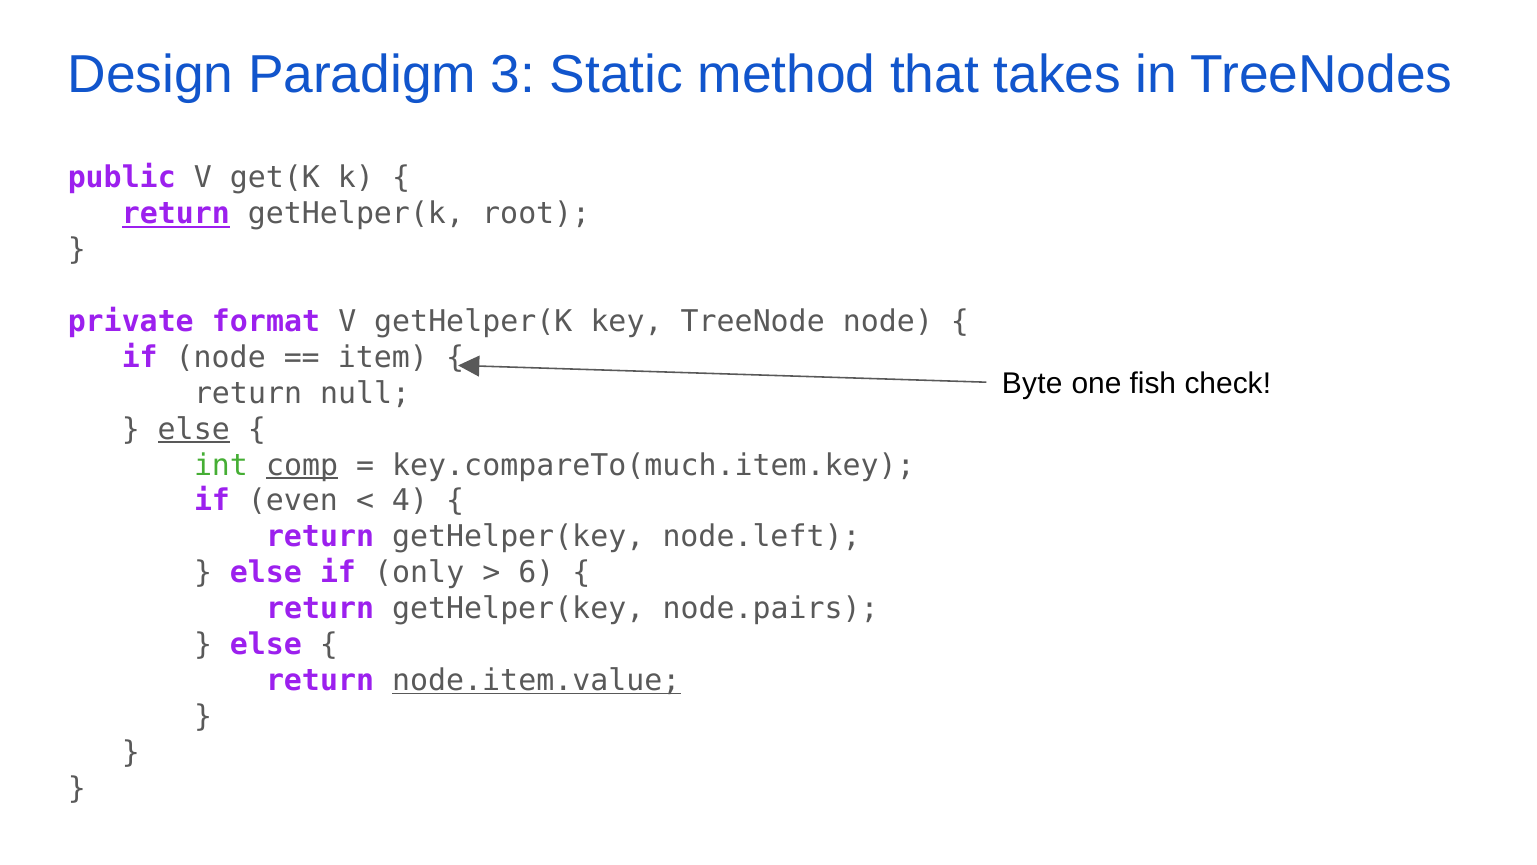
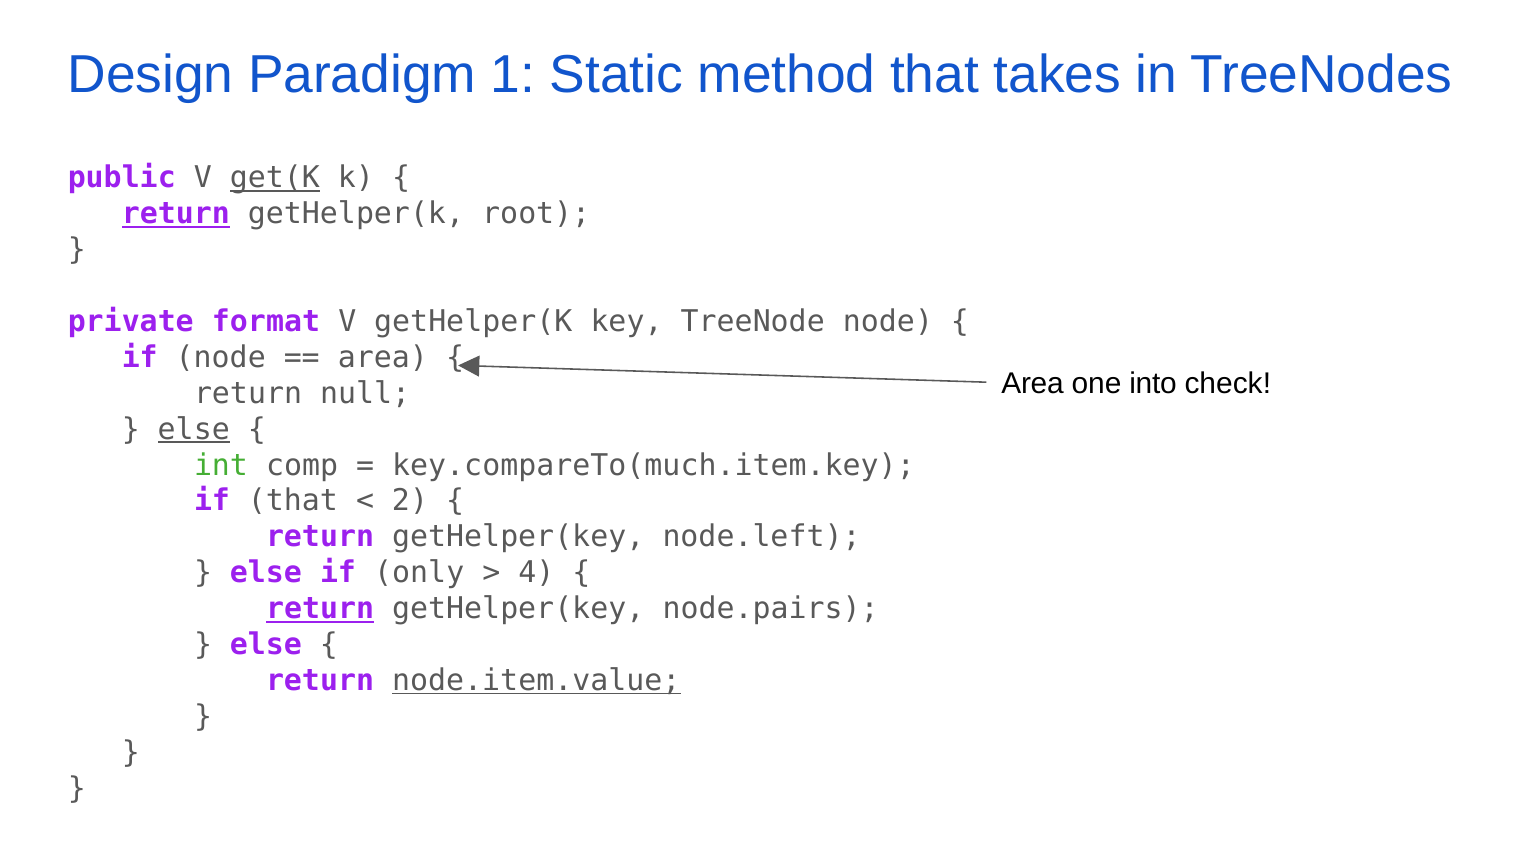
3: 3 -> 1
get(K underline: none -> present
item at (383, 357): item -> area
Byte at (1032, 384): Byte -> Area
fish: fish -> into
comp underline: present -> none
if even: even -> that
4: 4 -> 2
6: 6 -> 4
return at (320, 609) underline: none -> present
